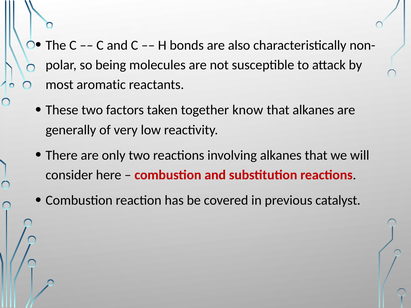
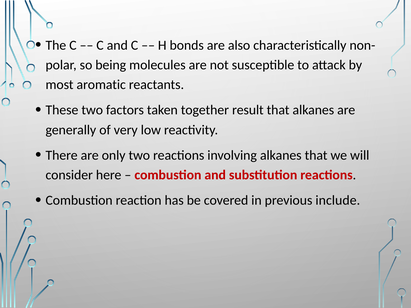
know: know -> result
catalyst: catalyst -> include
